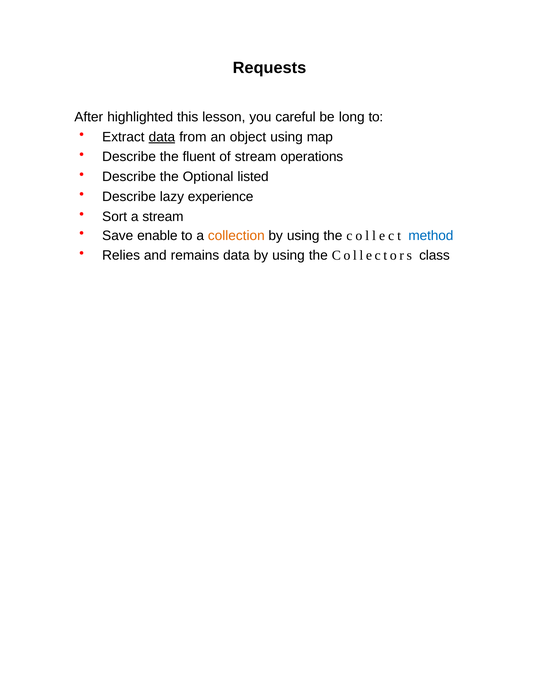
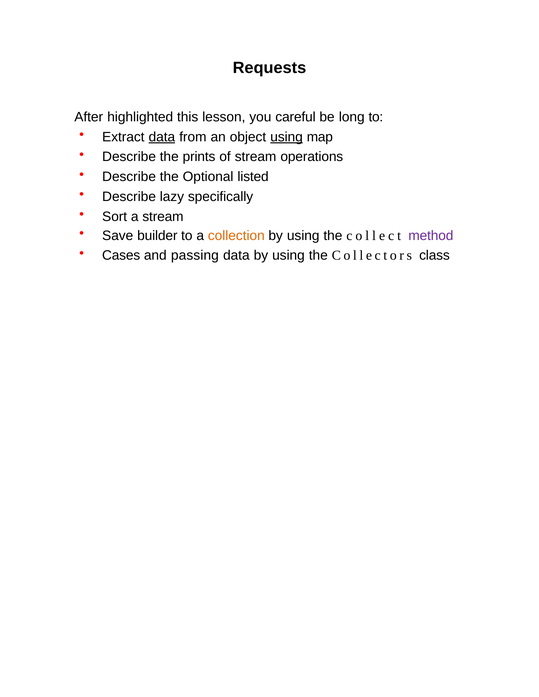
using at (287, 137) underline: none -> present
fluent: fluent -> prints
experience: experience -> specifically
enable: enable -> builder
method colour: blue -> purple
Relies: Relies -> Cases
remains: remains -> passing
